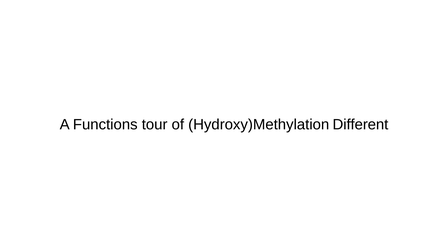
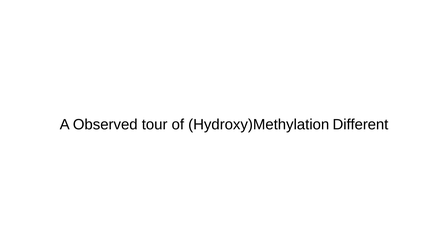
Functions: Functions -> Observed
